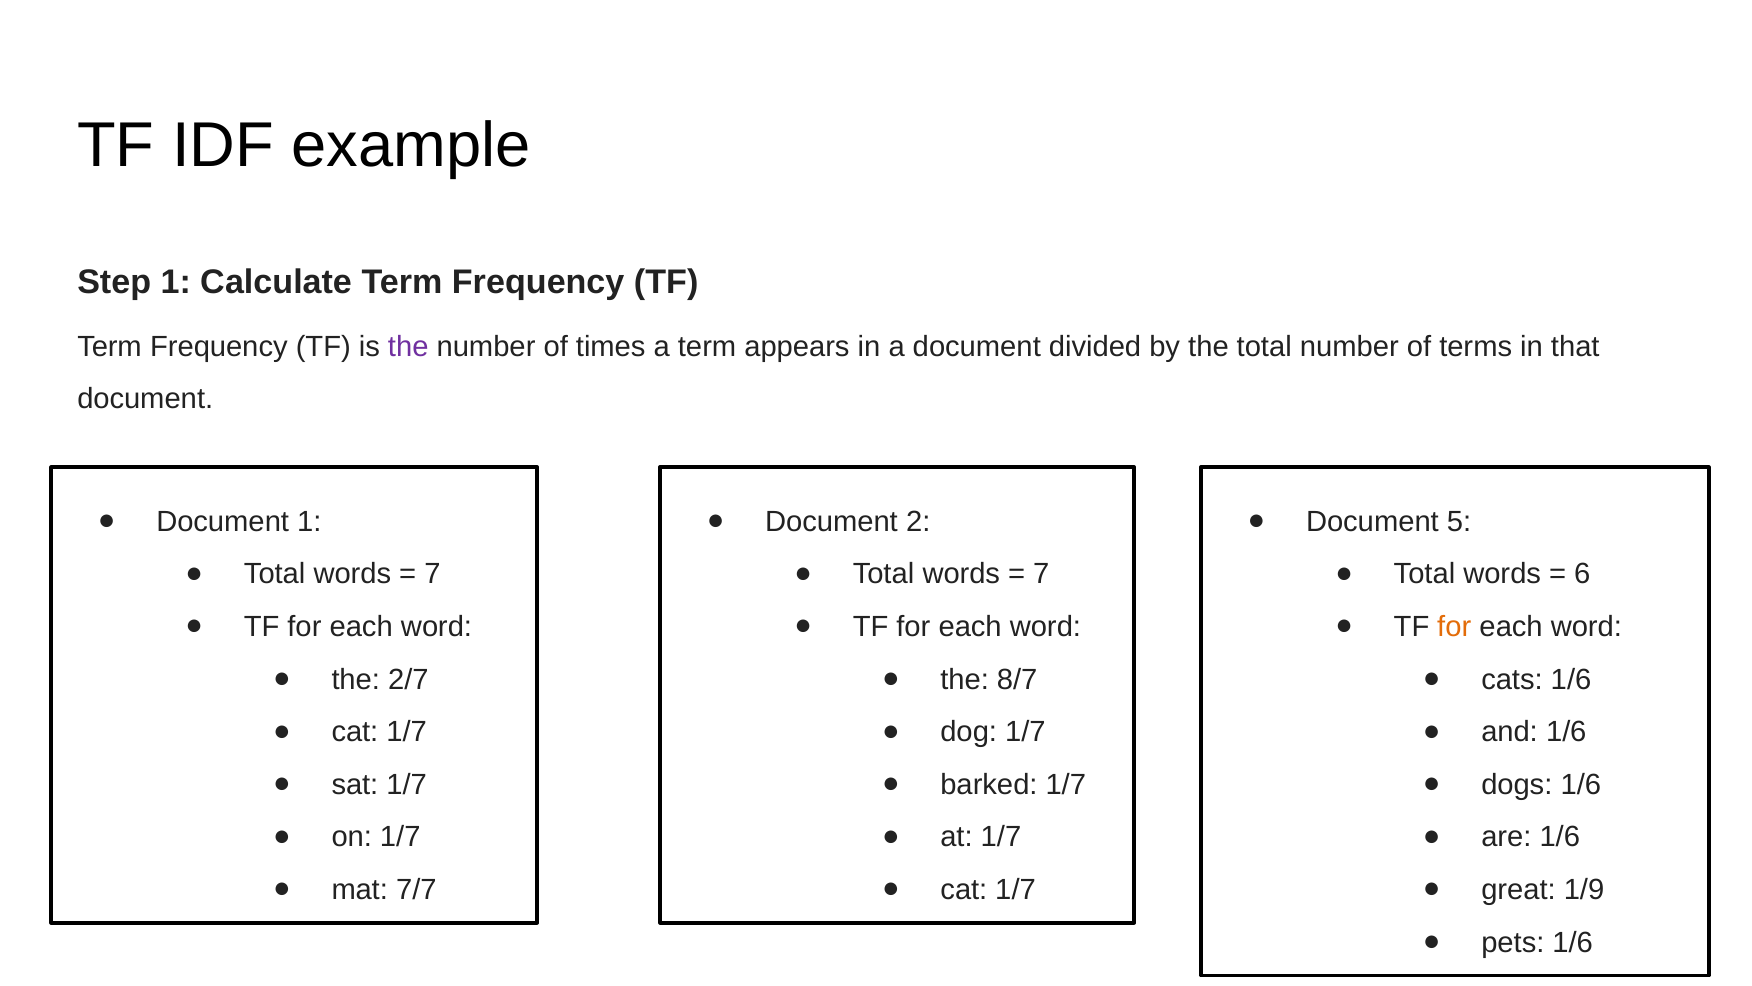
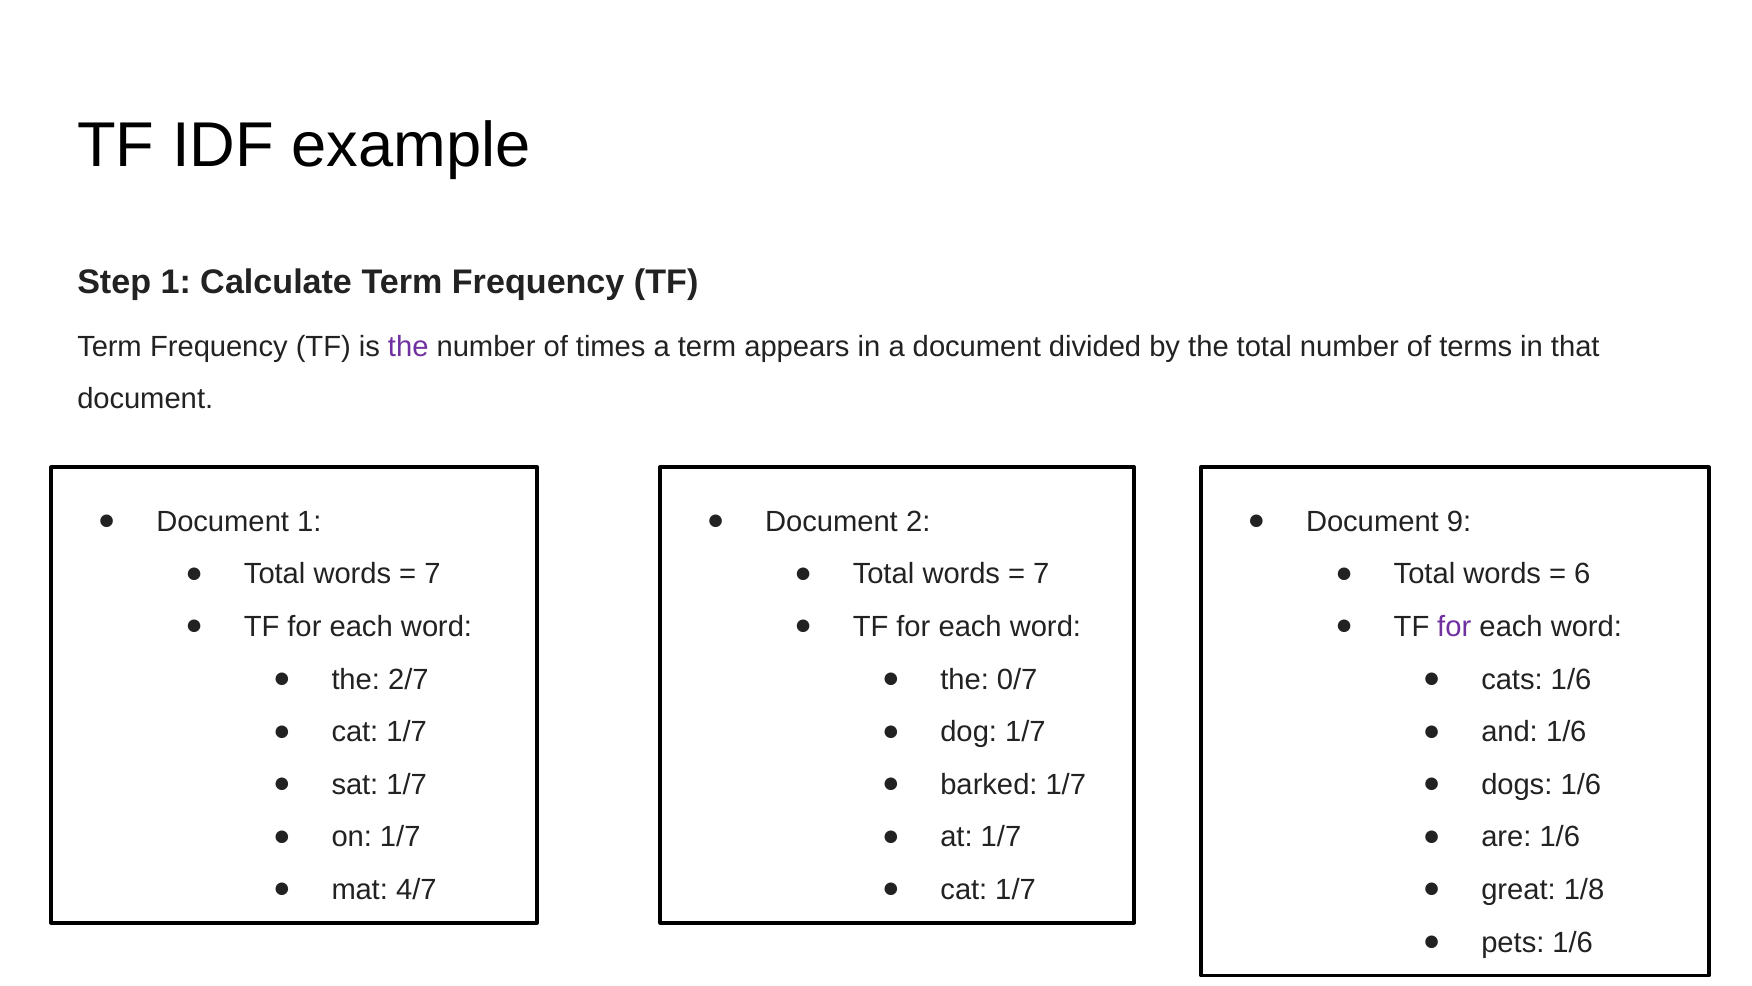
5: 5 -> 9
for at (1454, 627) colour: orange -> purple
8/7: 8/7 -> 0/7
7/7: 7/7 -> 4/7
1/9: 1/9 -> 1/8
